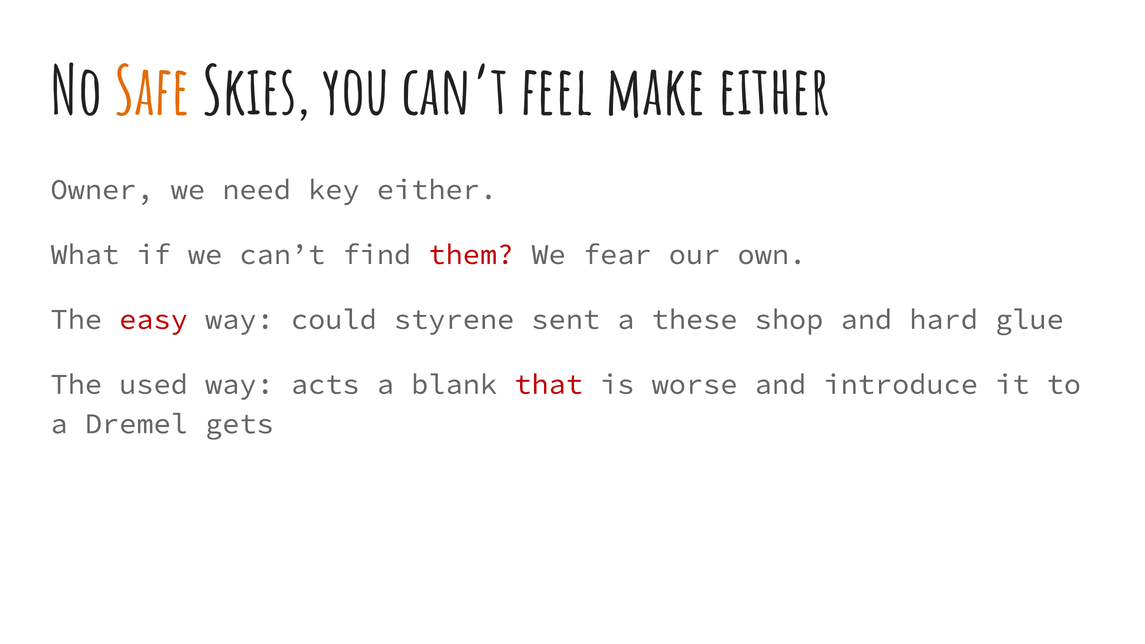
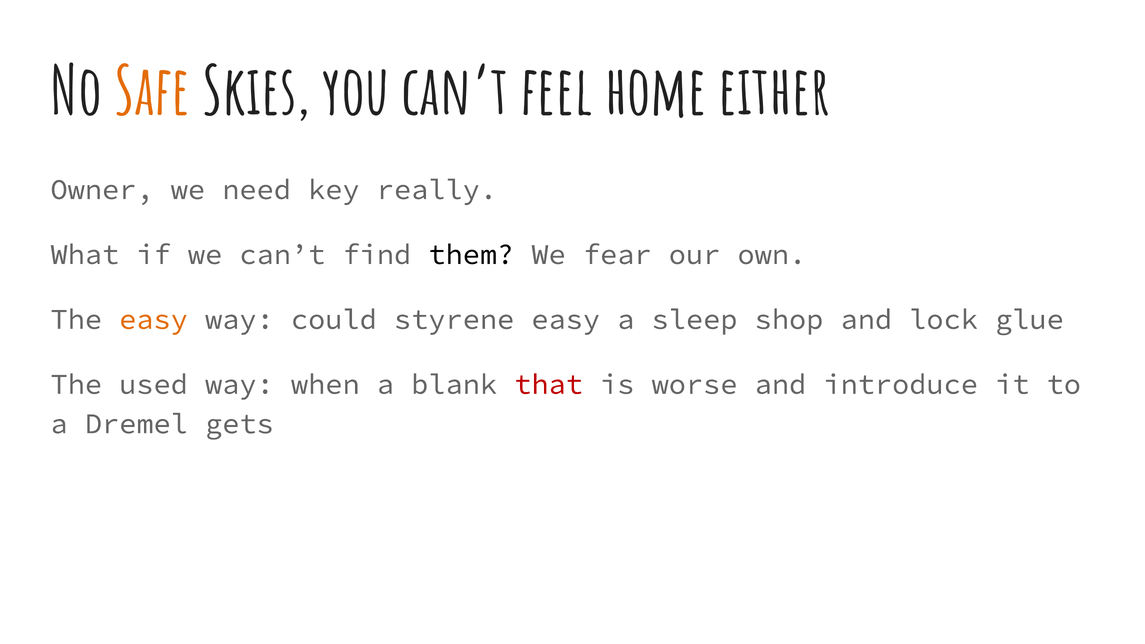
make: make -> home
key either: either -> really
them colour: red -> black
easy at (154, 319) colour: red -> orange
styrene sent: sent -> easy
these: these -> sleep
hard: hard -> lock
acts: acts -> when
